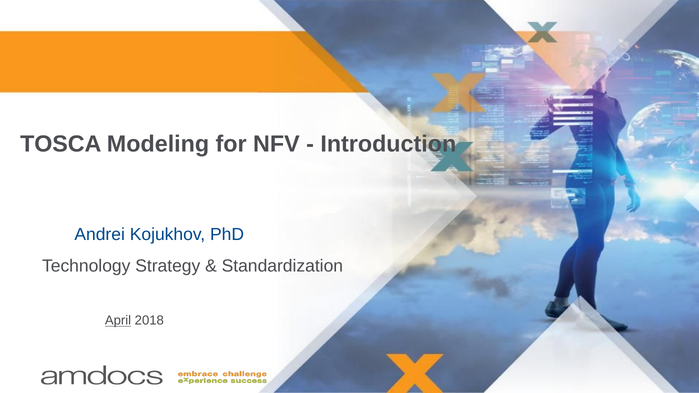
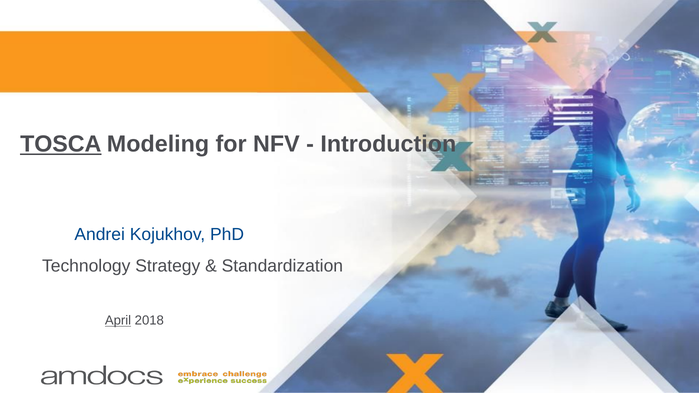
TOSCA underline: none -> present
